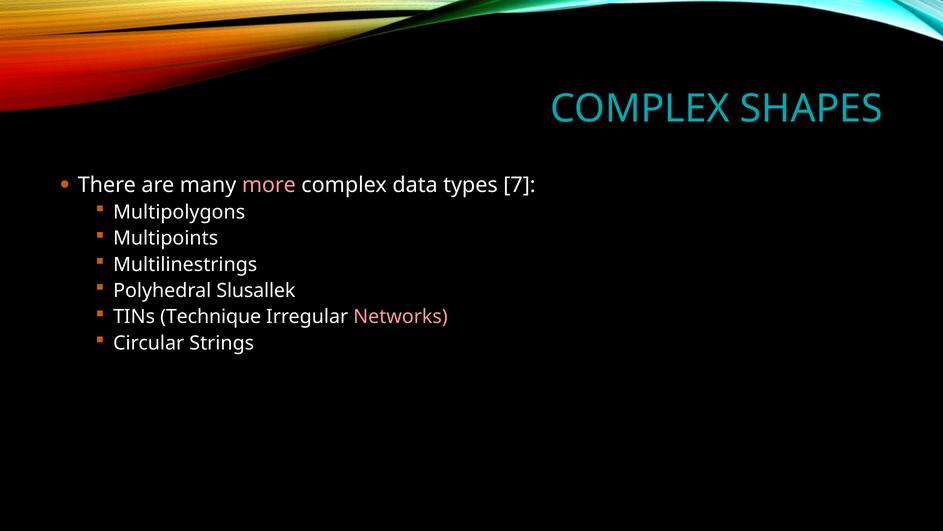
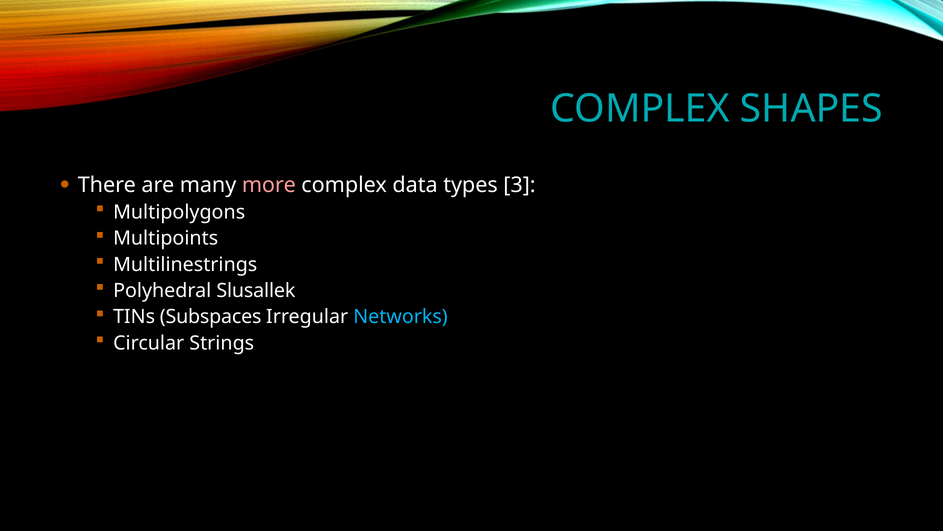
7: 7 -> 3
Technique: Technique -> Subspaces
Networks colour: pink -> light blue
